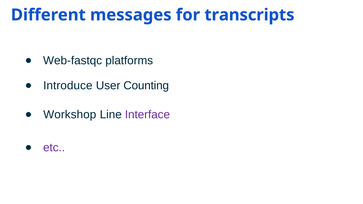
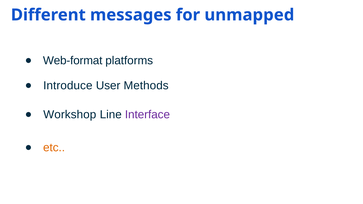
transcripts: transcripts -> unmapped
Web-fastqc: Web-fastqc -> Web-format
Counting: Counting -> Methods
etc colour: purple -> orange
